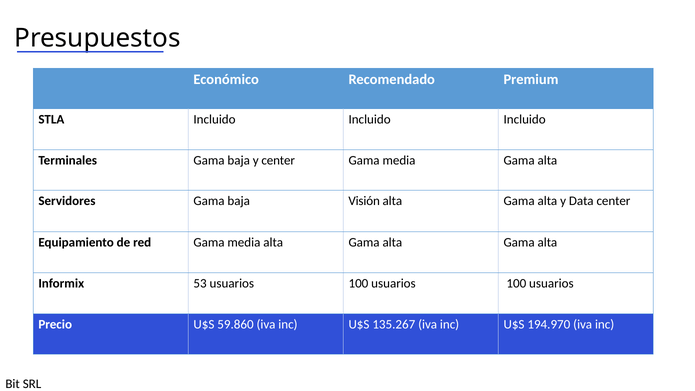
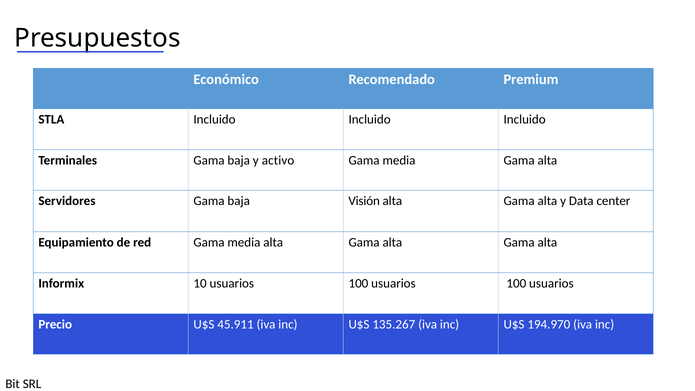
y center: center -> activo
53: 53 -> 10
59.860: 59.860 -> 45.911
